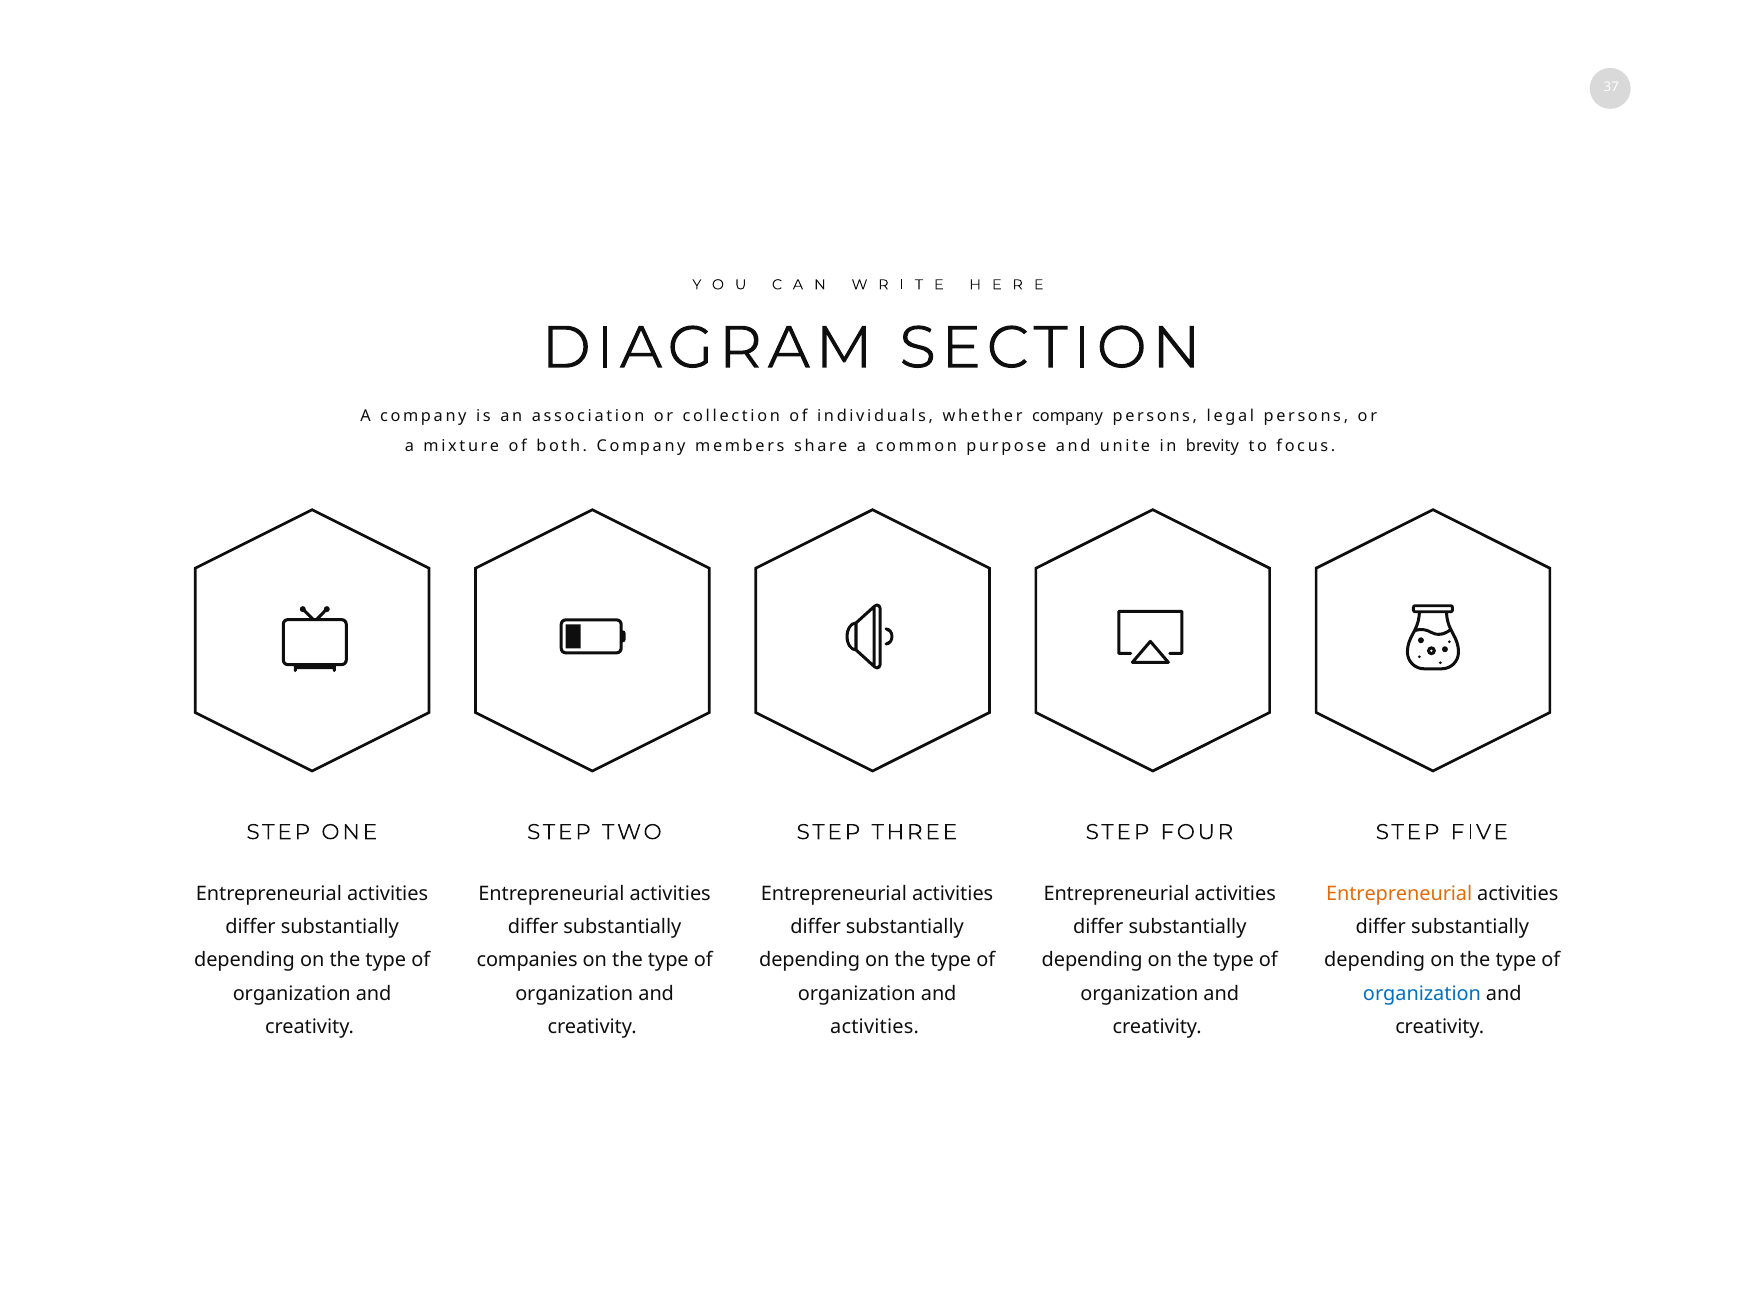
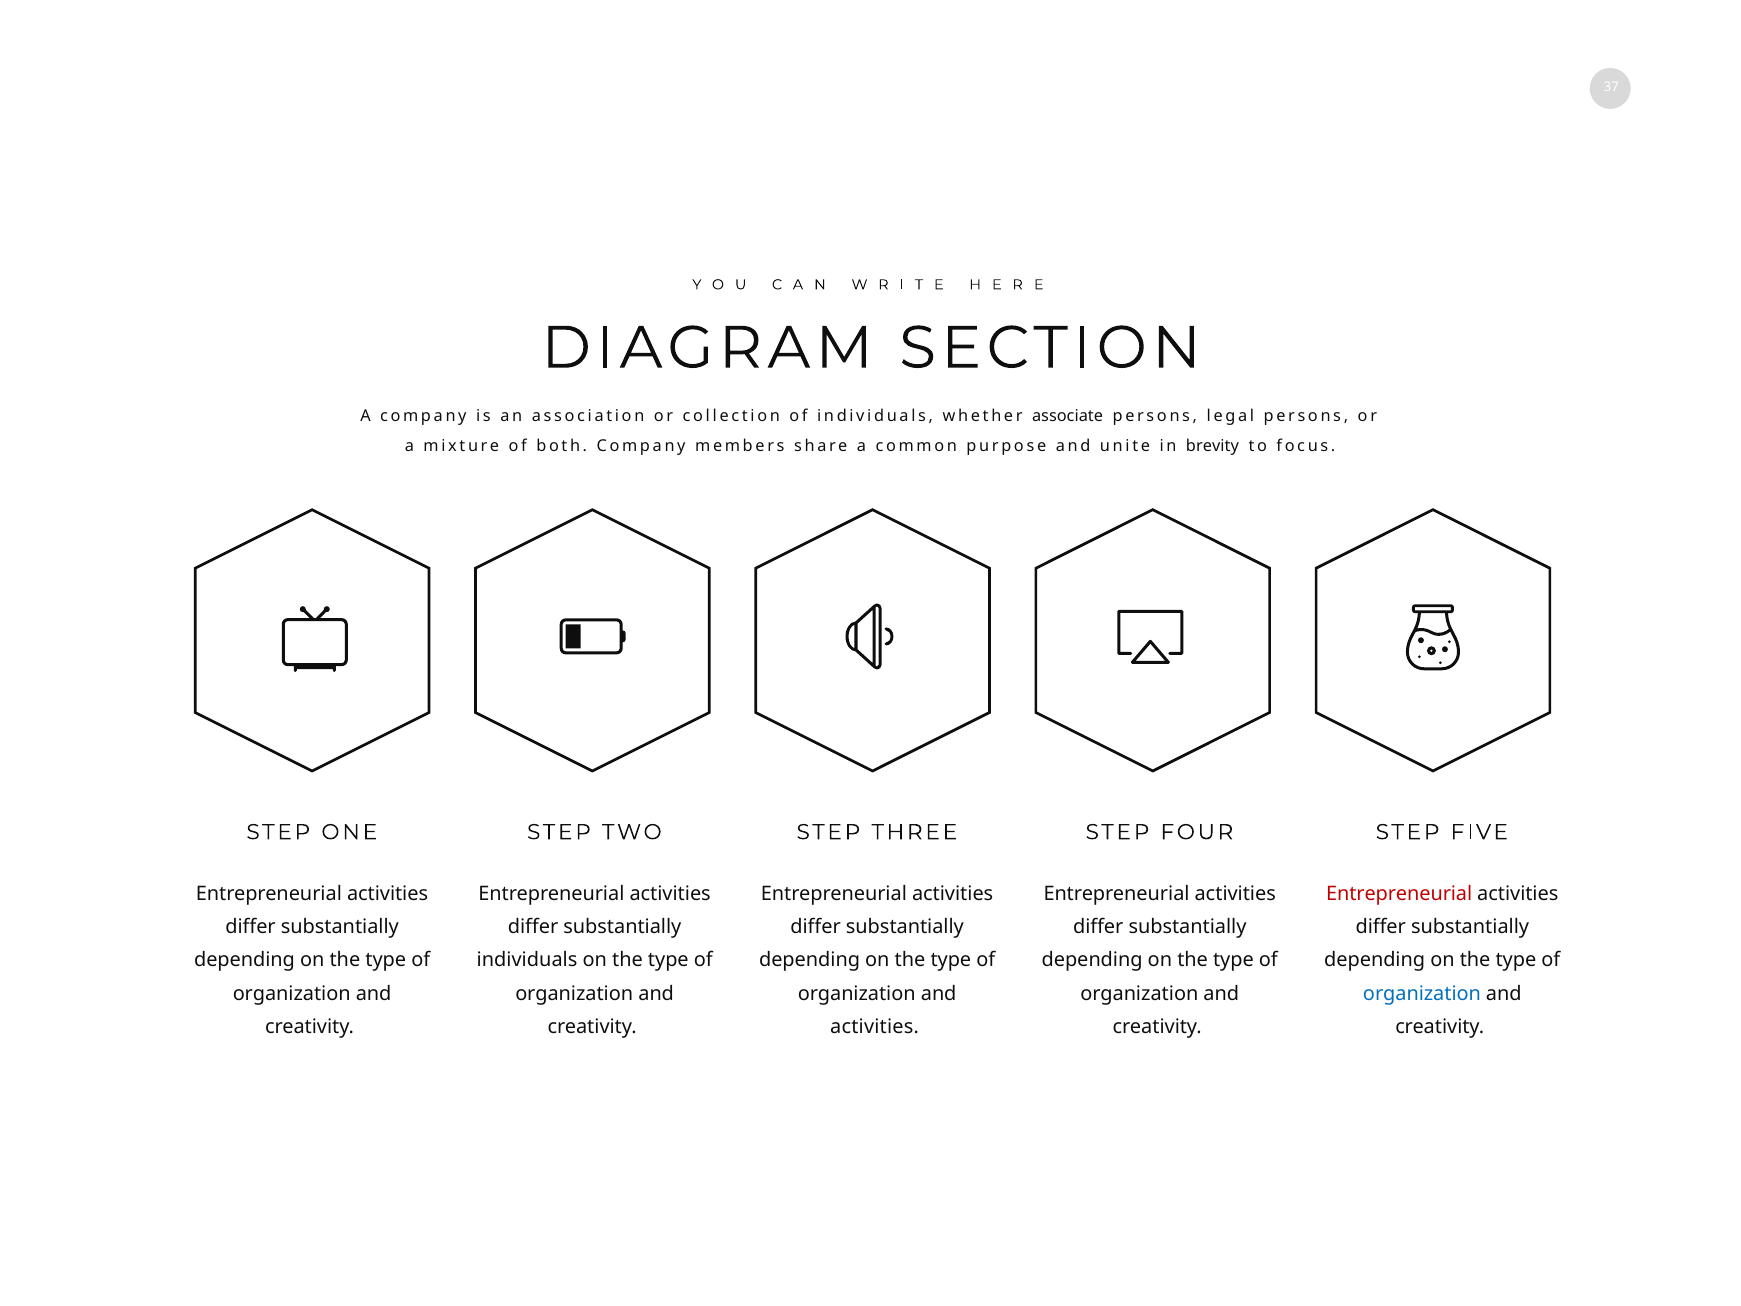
whether company: company -> associate
Entrepreneurial at (1399, 893) colour: orange -> red
companies at (527, 960): companies -> individuals
